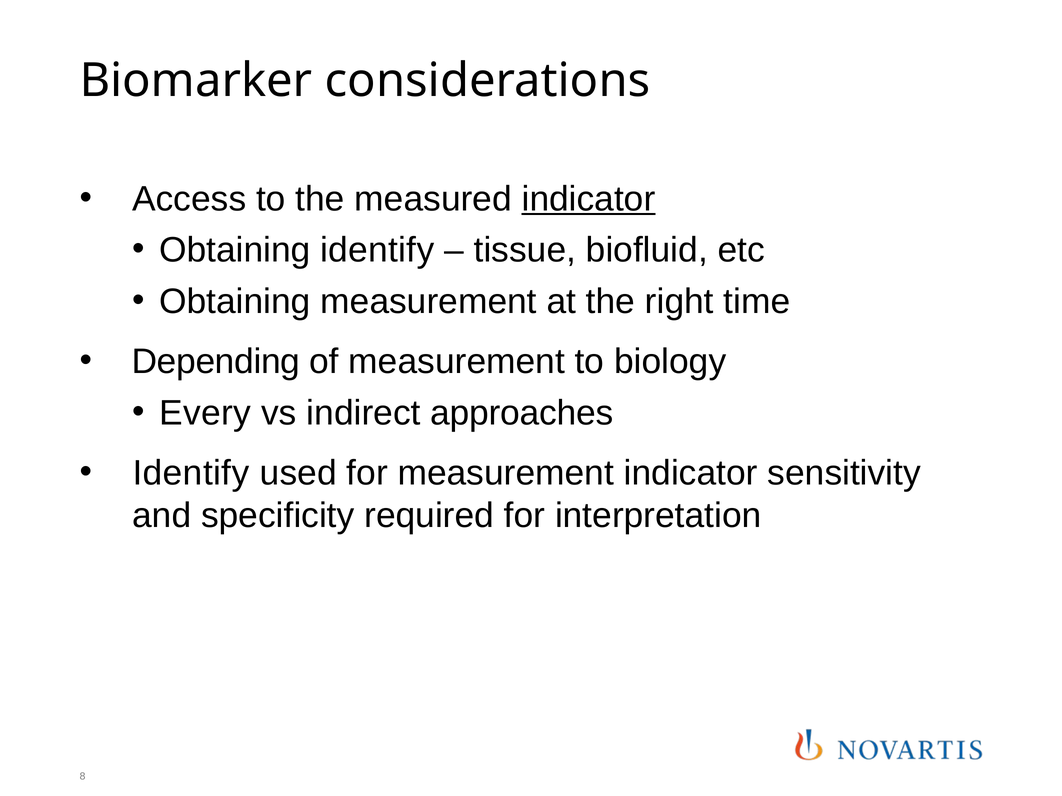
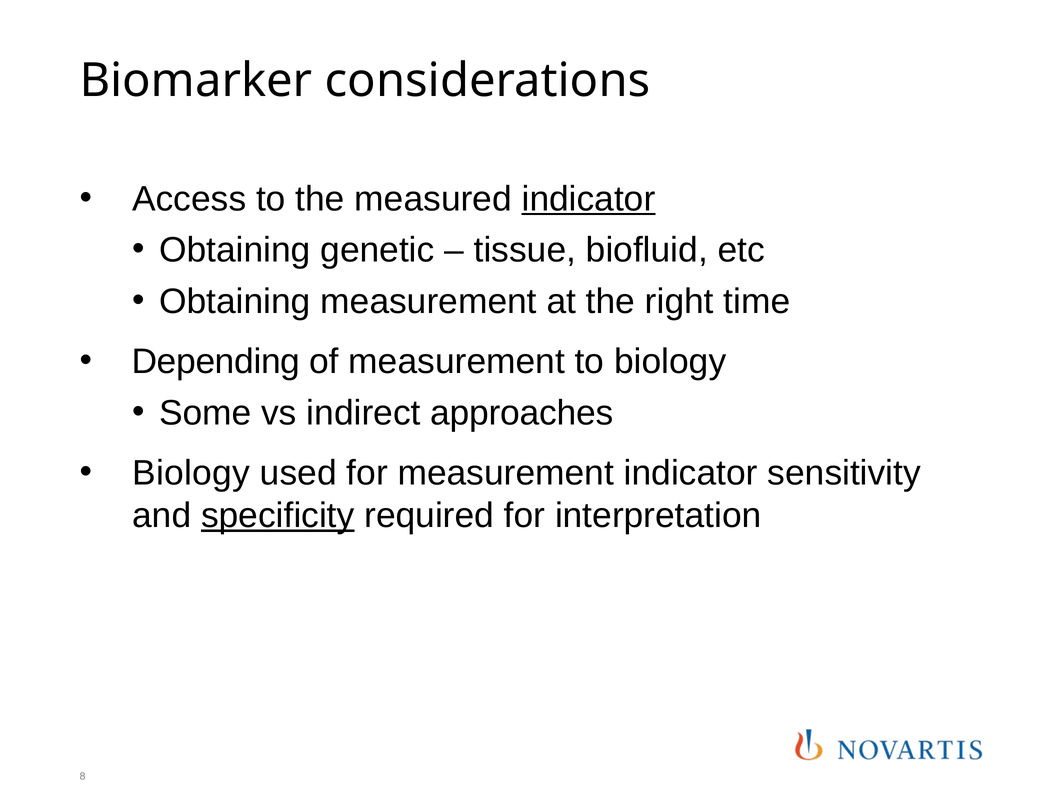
Obtaining identify: identify -> genetic
Every: Every -> Some
Identify at (191, 473): Identify -> Biology
specificity underline: none -> present
